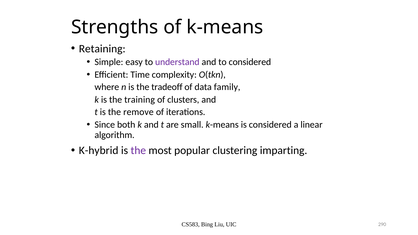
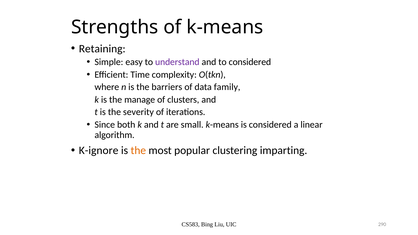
tradeoff: tradeoff -> barriers
training: training -> manage
remove: remove -> severity
K-hybrid: K-hybrid -> K-ignore
the at (138, 151) colour: purple -> orange
